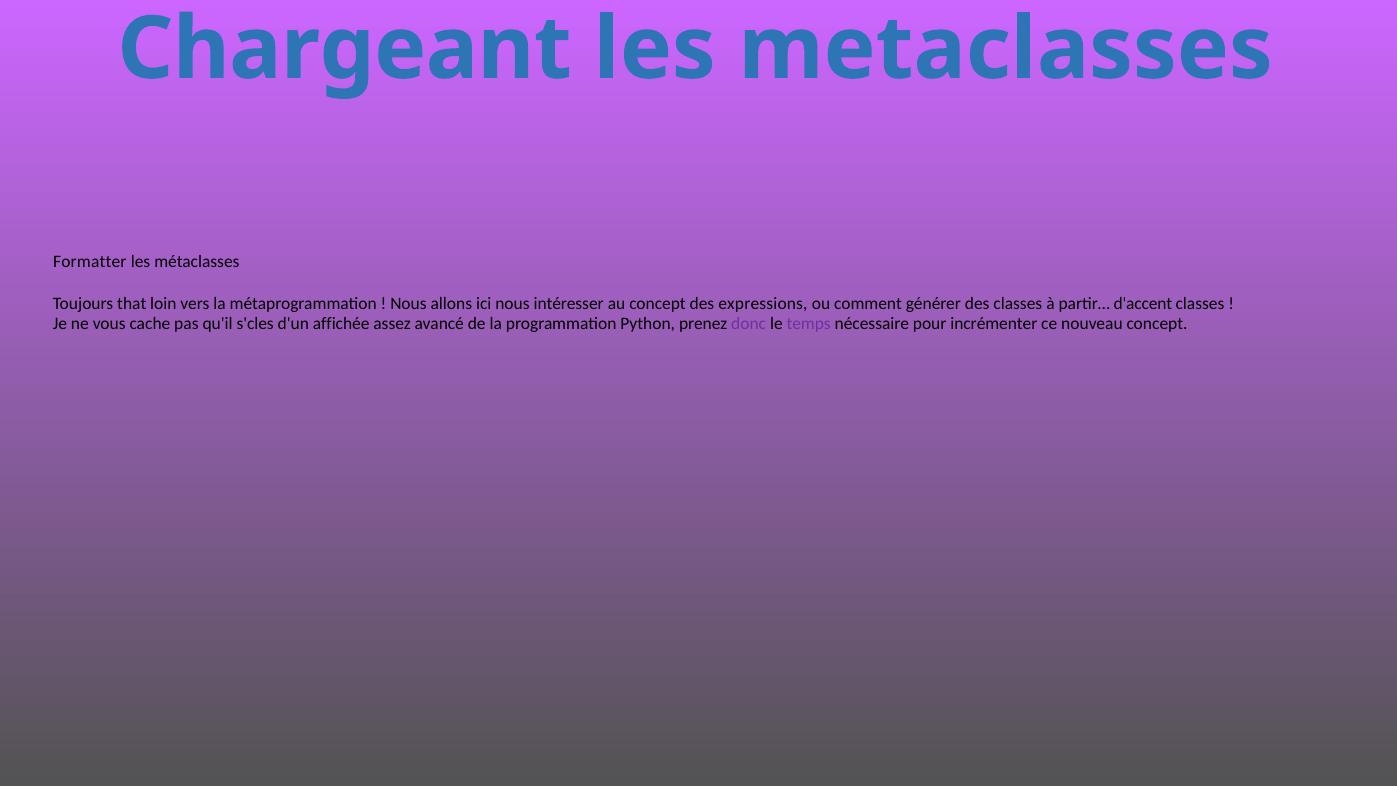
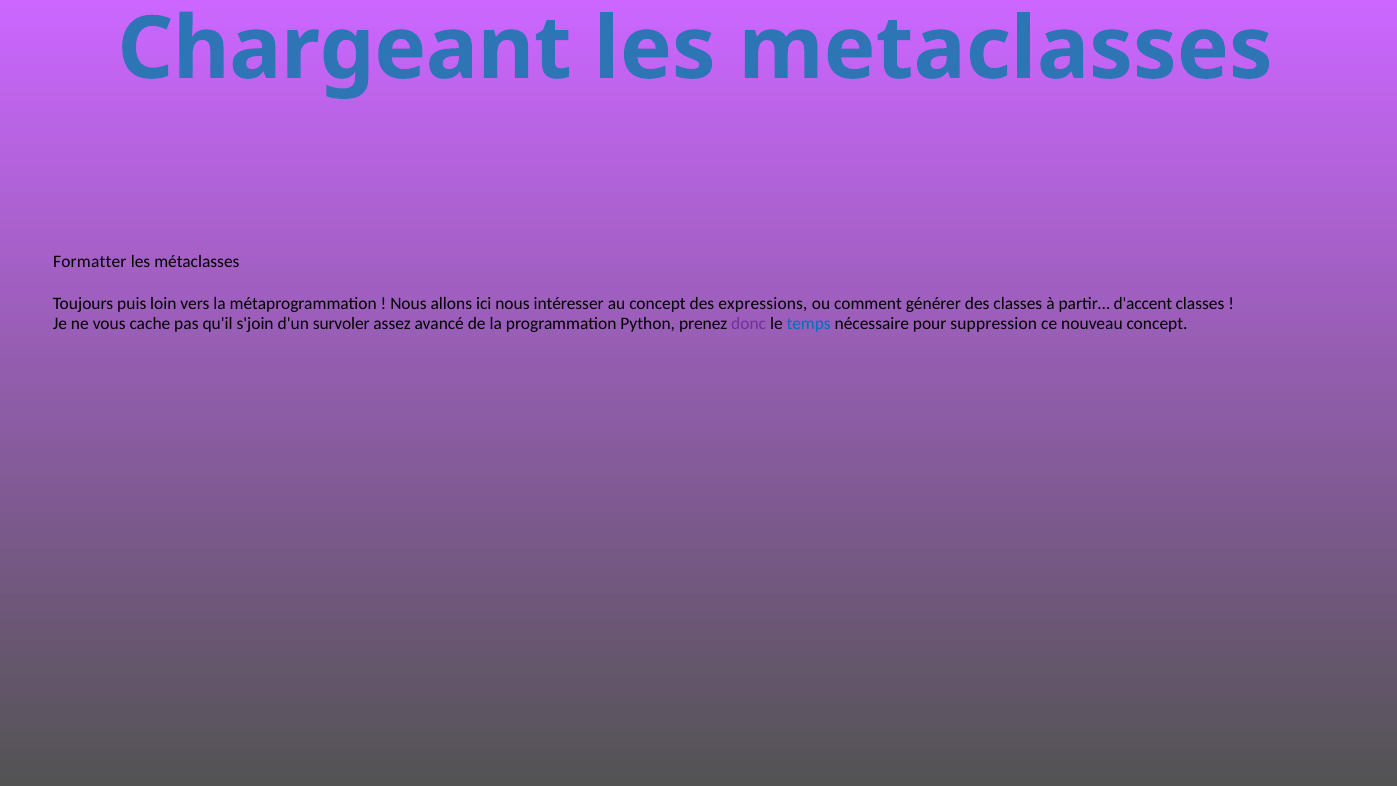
that: that -> puis
s'cles: s'cles -> s'join
affichée: affichée -> survoler
temps colour: purple -> blue
incrémenter: incrémenter -> suppression
